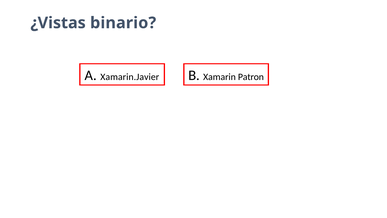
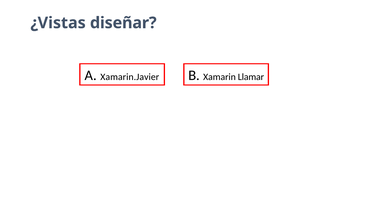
binario: binario -> diseñar
Patron: Patron -> Llamar
